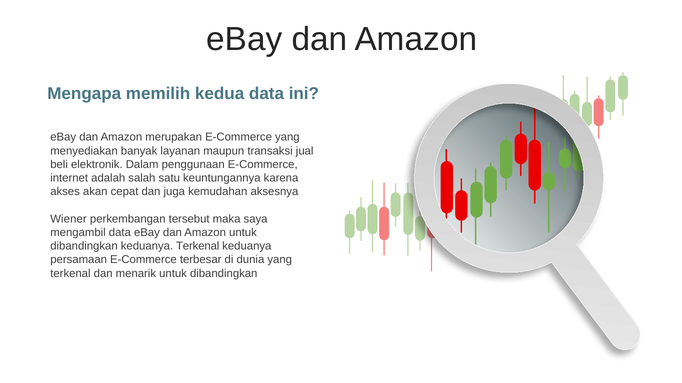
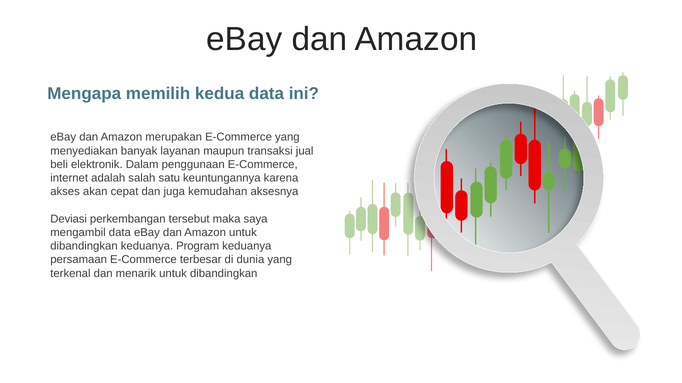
Wiener: Wiener -> Deviasi
keduanya Terkenal: Terkenal -> Program
